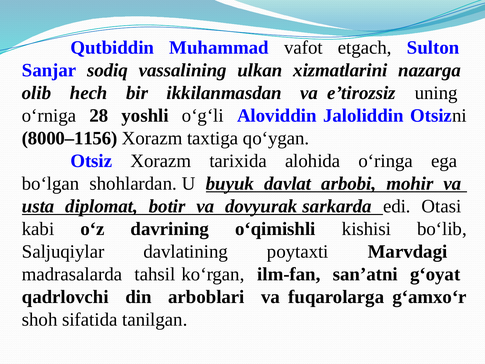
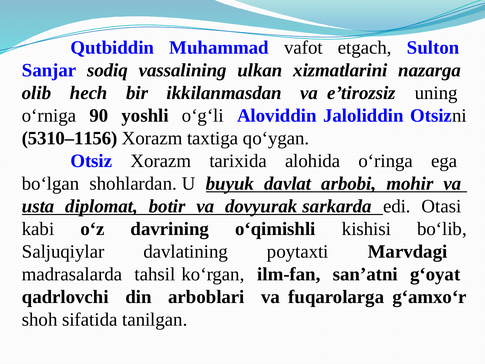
28: 28 -> 90
8000–1156: 8000–1156 -> 5310–1156
